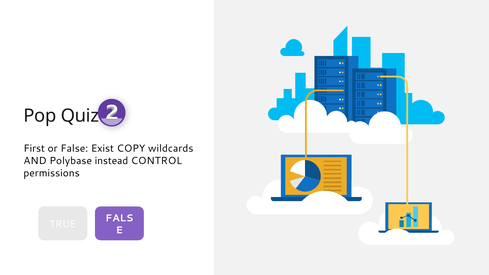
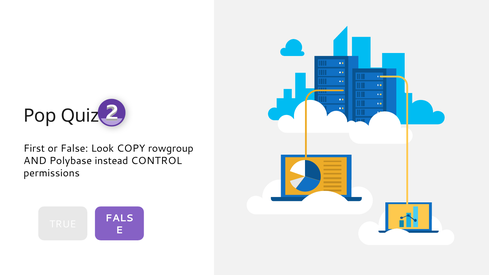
Exist: Exist -> Look
wildcards: wildcards -> rowgroup
